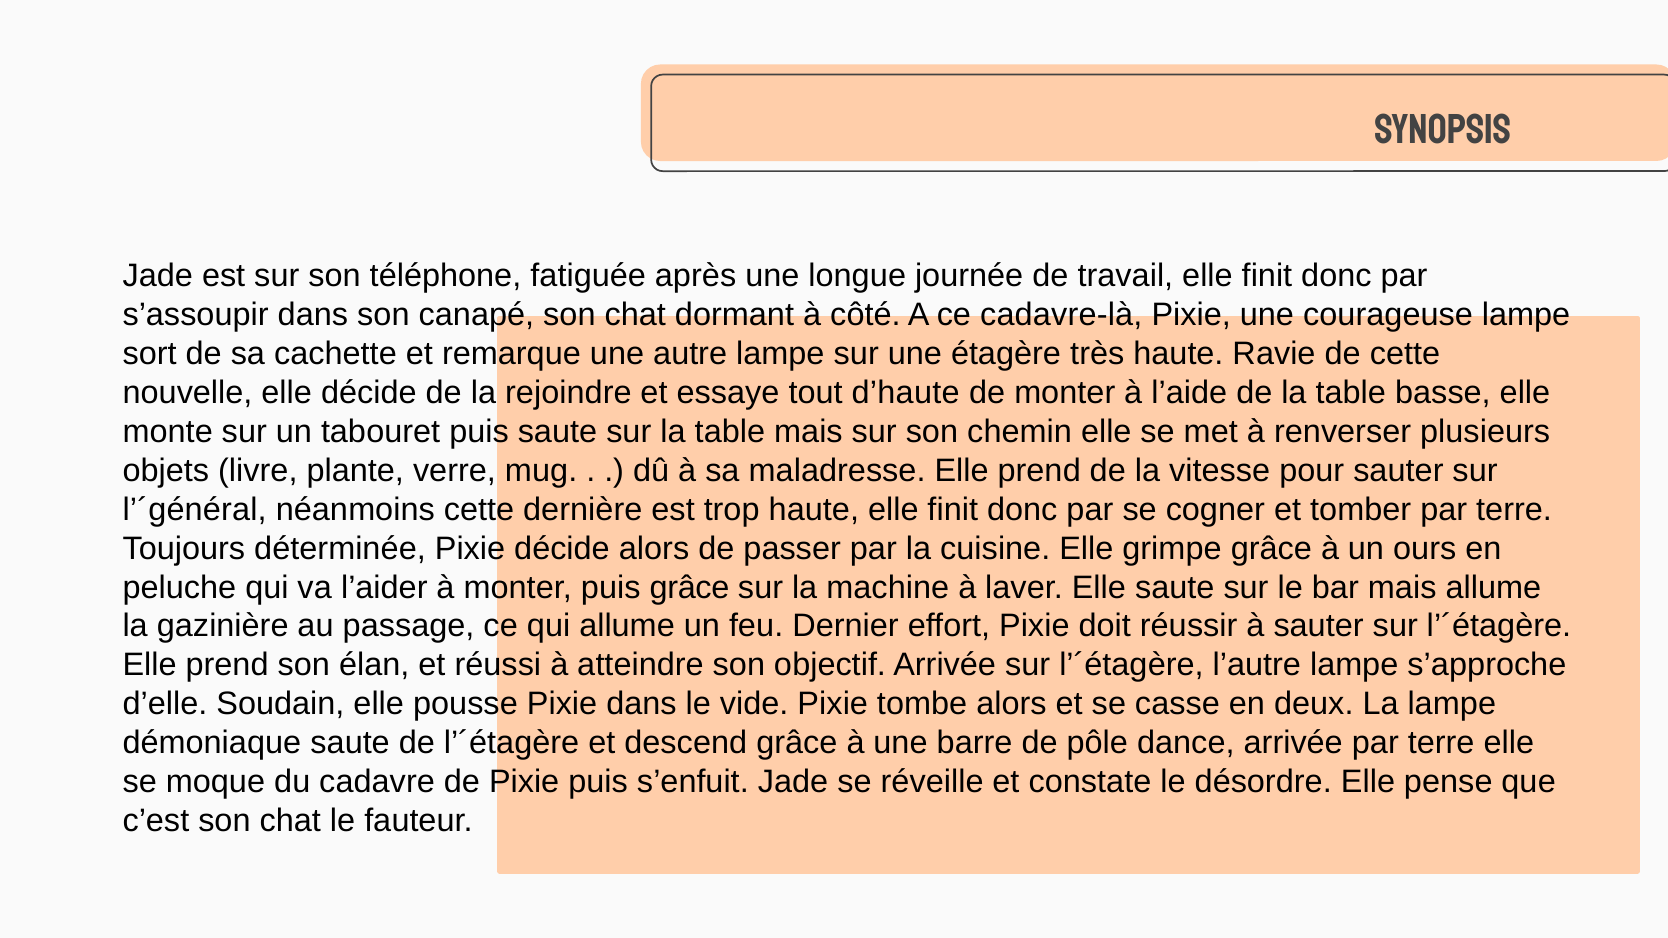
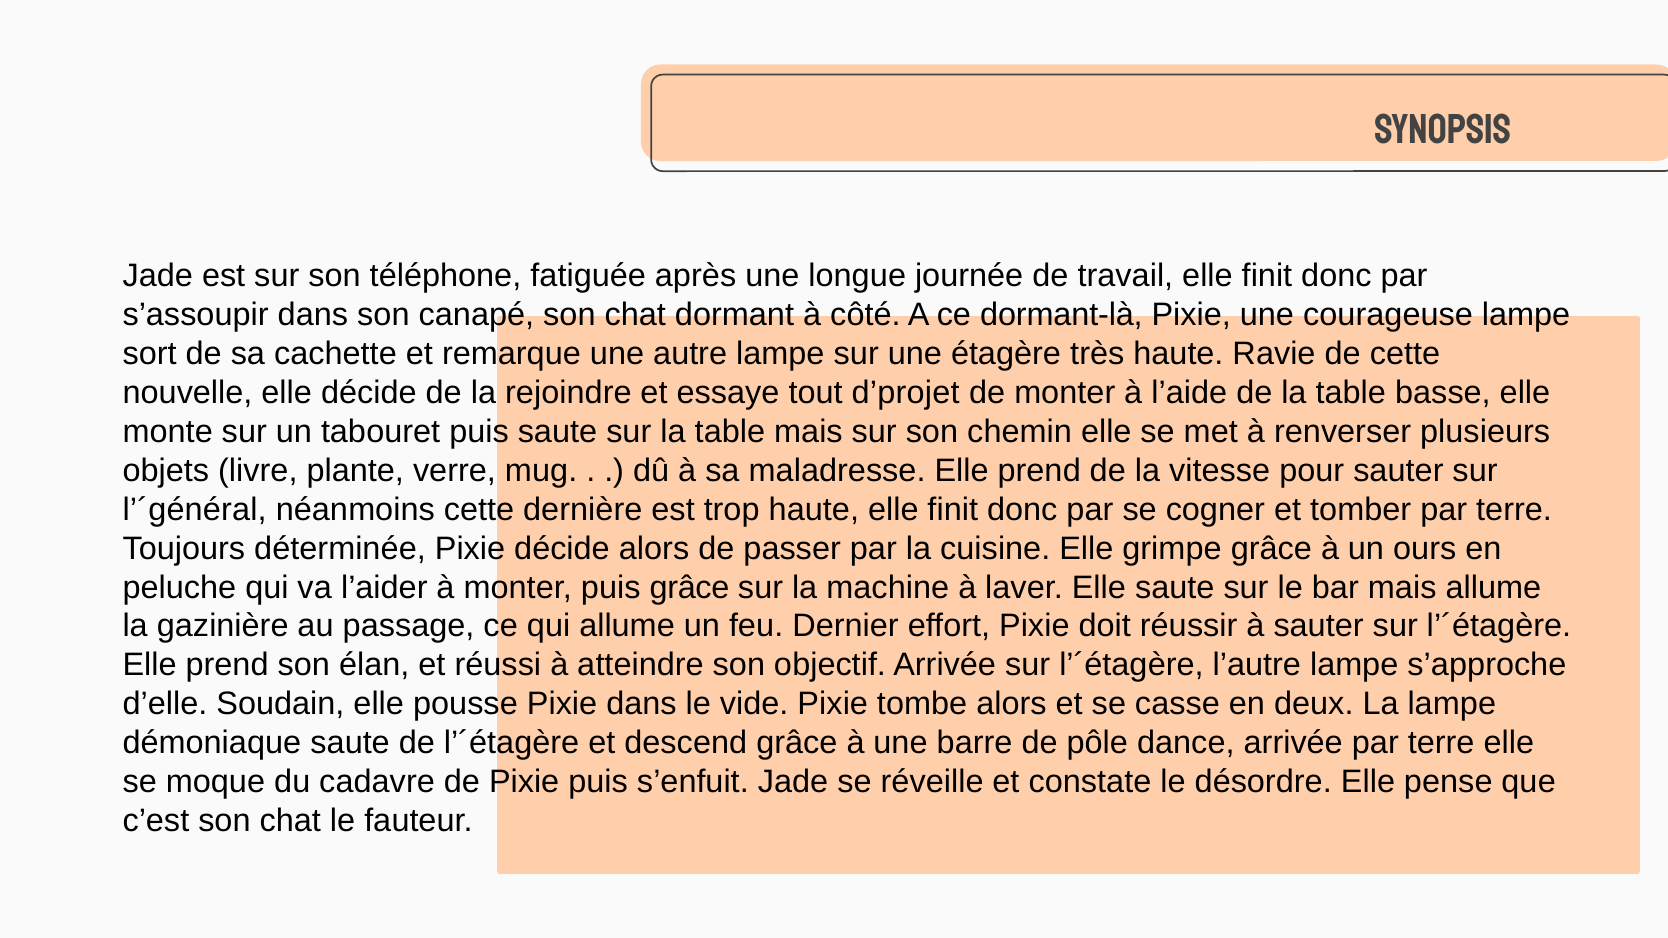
cadavre-là: cadavre-là -> dormant-là
d’haute: d’haute -> d’projet
